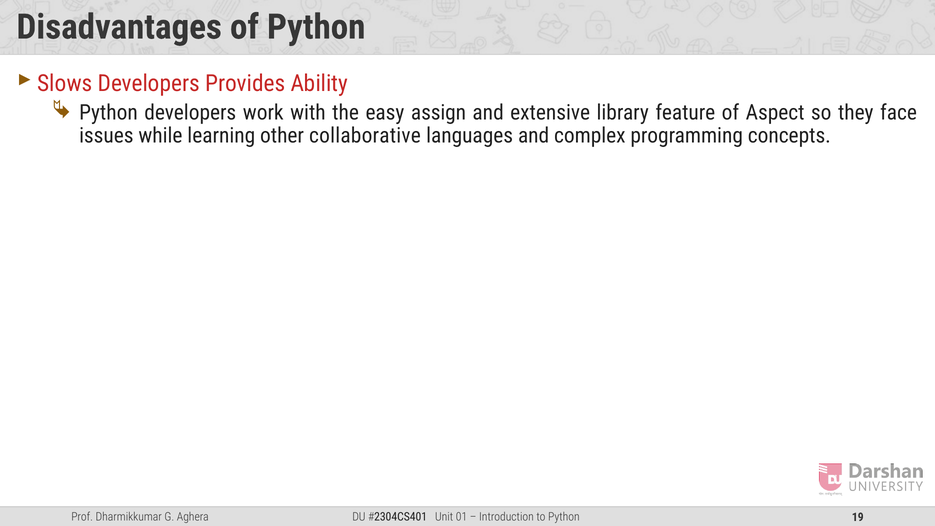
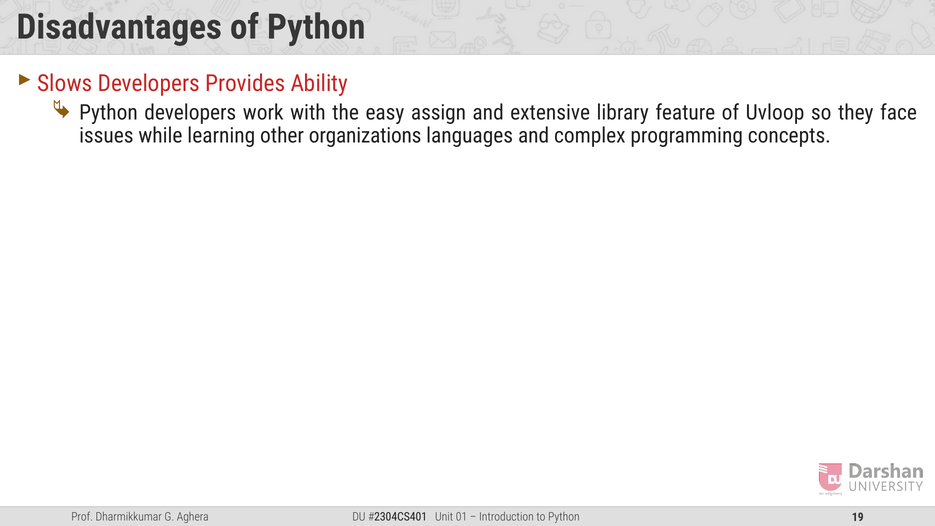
Aspect: Aspect -> Uvloop
collaborative: collaborative -> organizations
